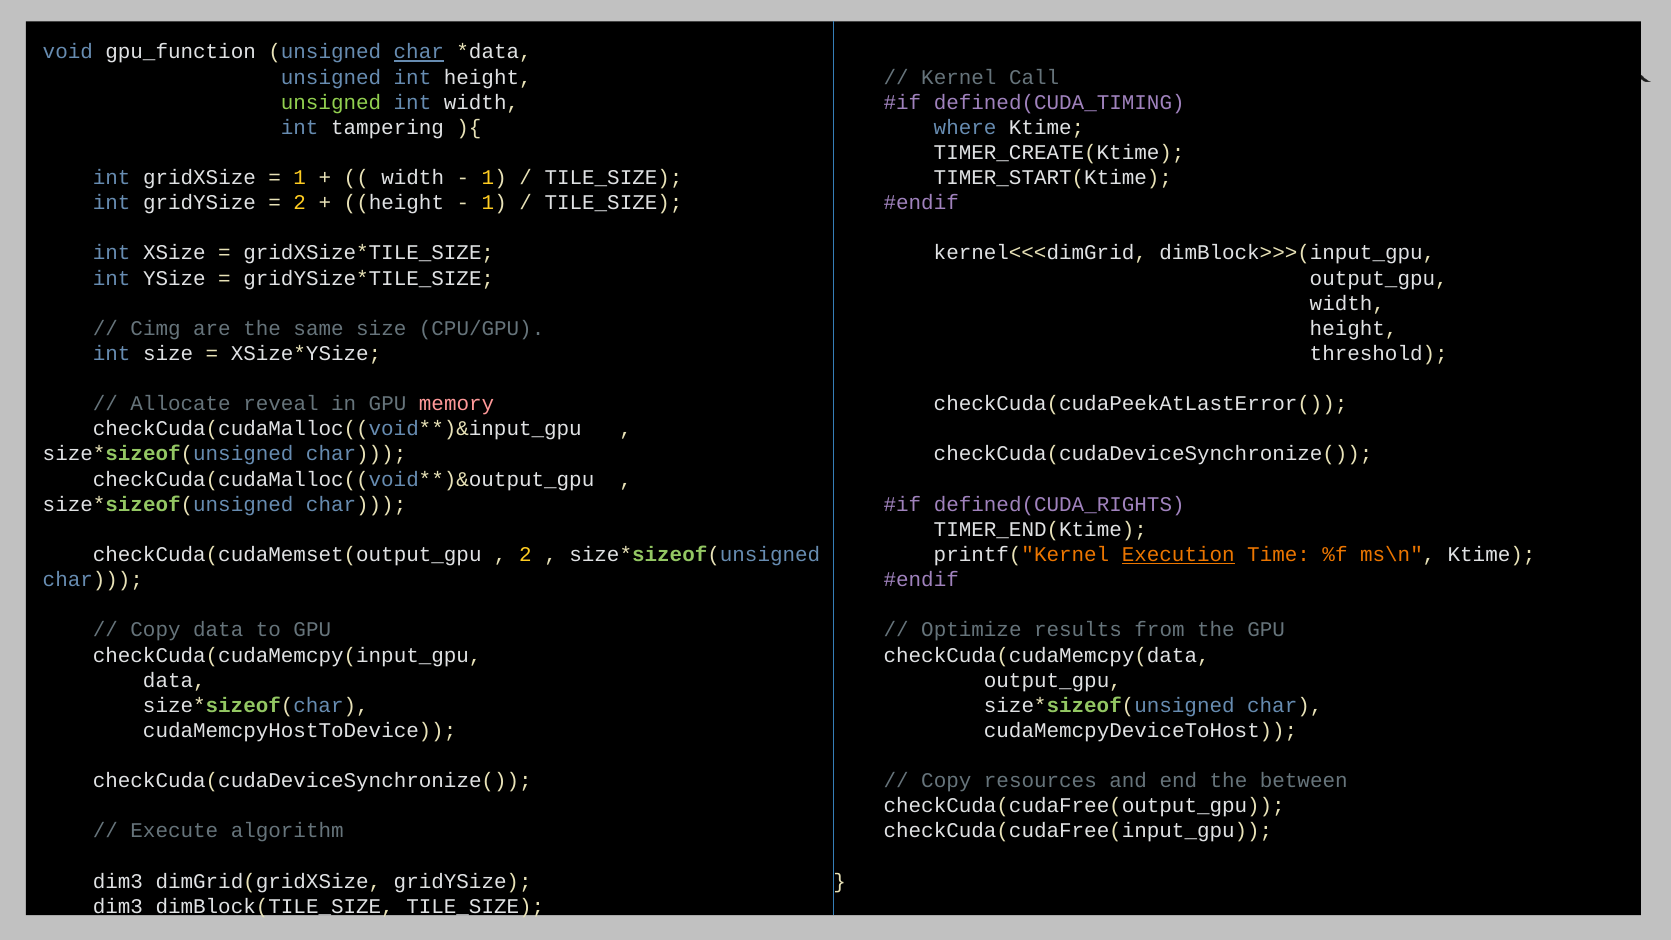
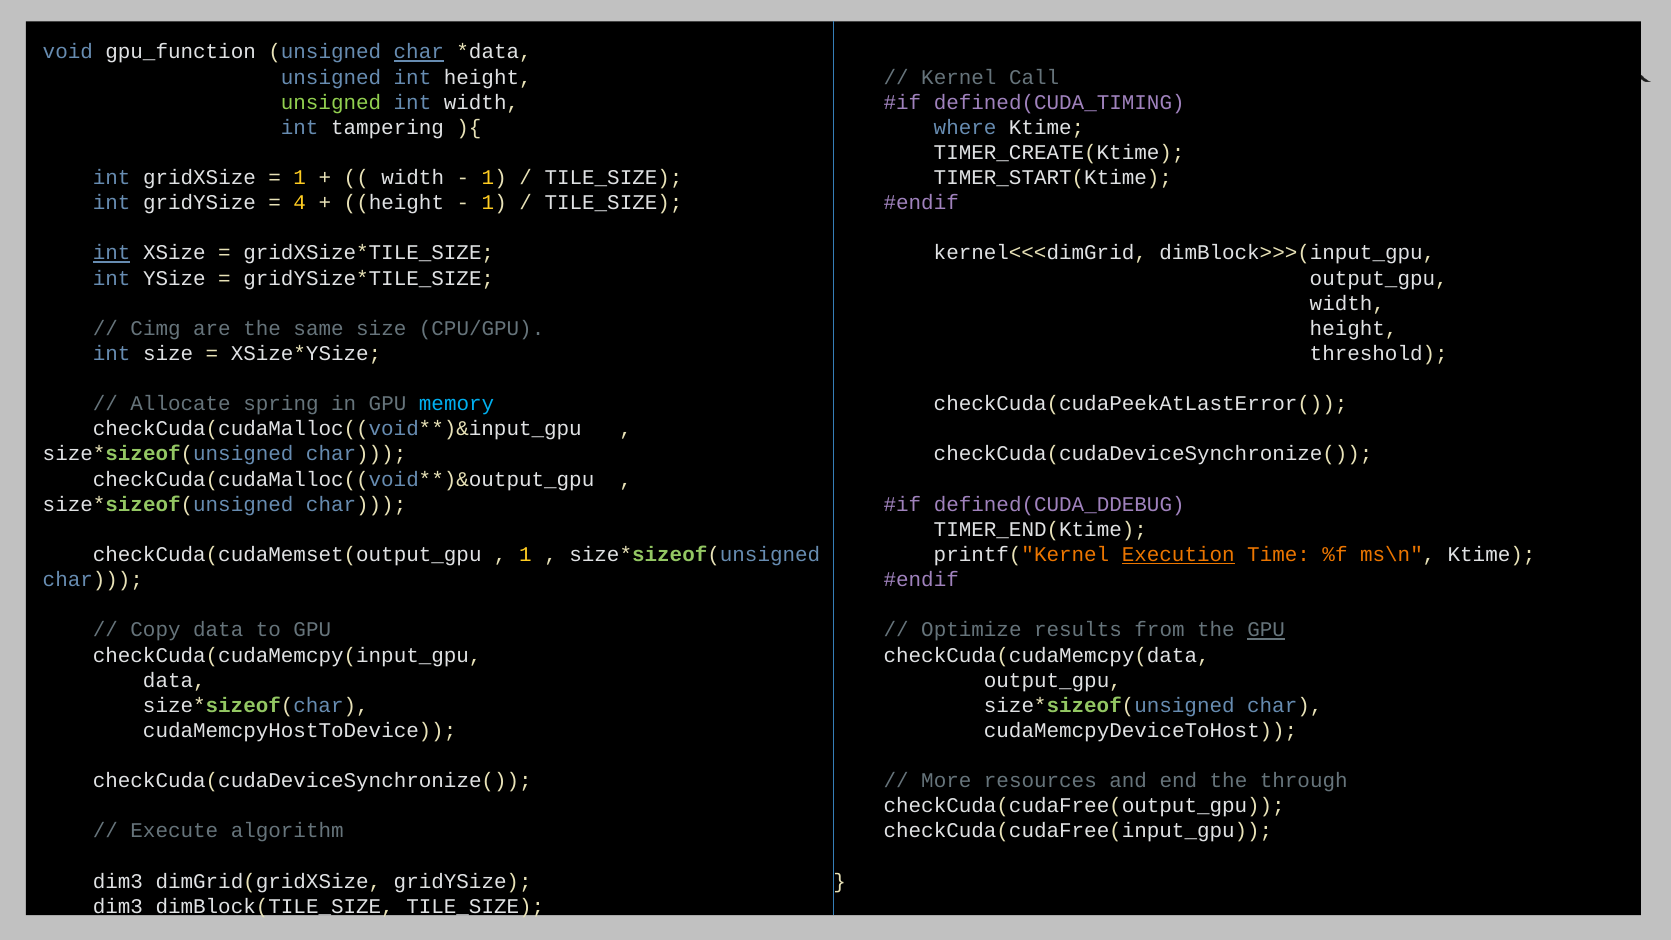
2 at (300, 203): 2 -> 4
int at (112, 253) underline: none -> present
reveal: reveal -> spring
memory colour: pink -> light blue
defined(CUDA_RIGHTS: defined(CUDA_RIGHTS -> defined(CUDA_DDEBUG
2 at (525, 555): 2 -> 1
GPU at (1266, 630) underline: none -> present
Copy at (946, 781): Copy -> More
between: between -> through
